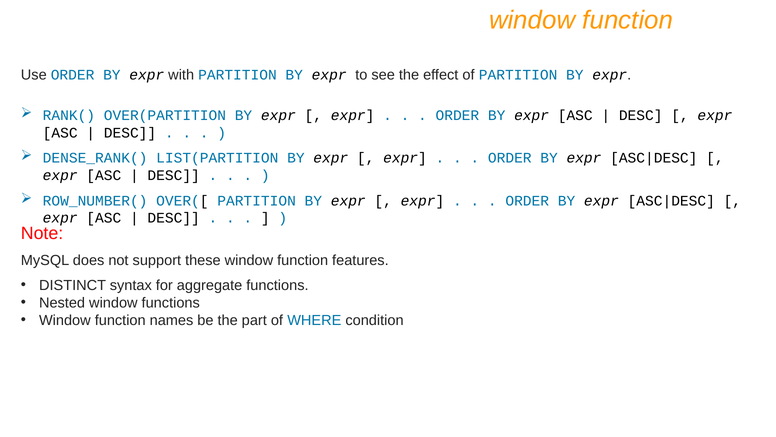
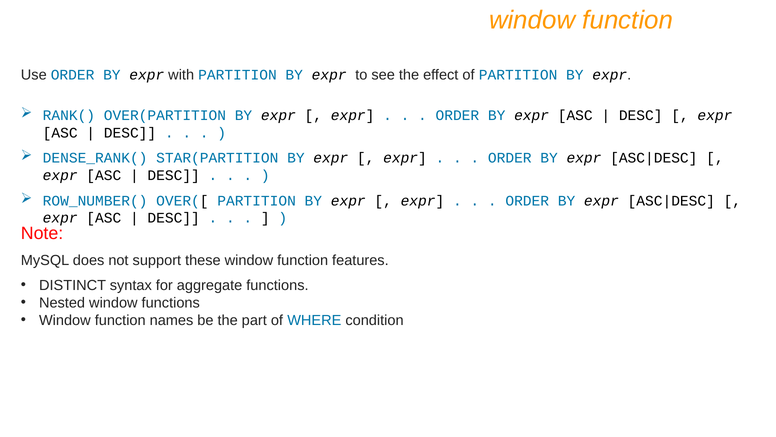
LIST(PARTITION: LIST(PARTITION -> STAR(PARTITION
